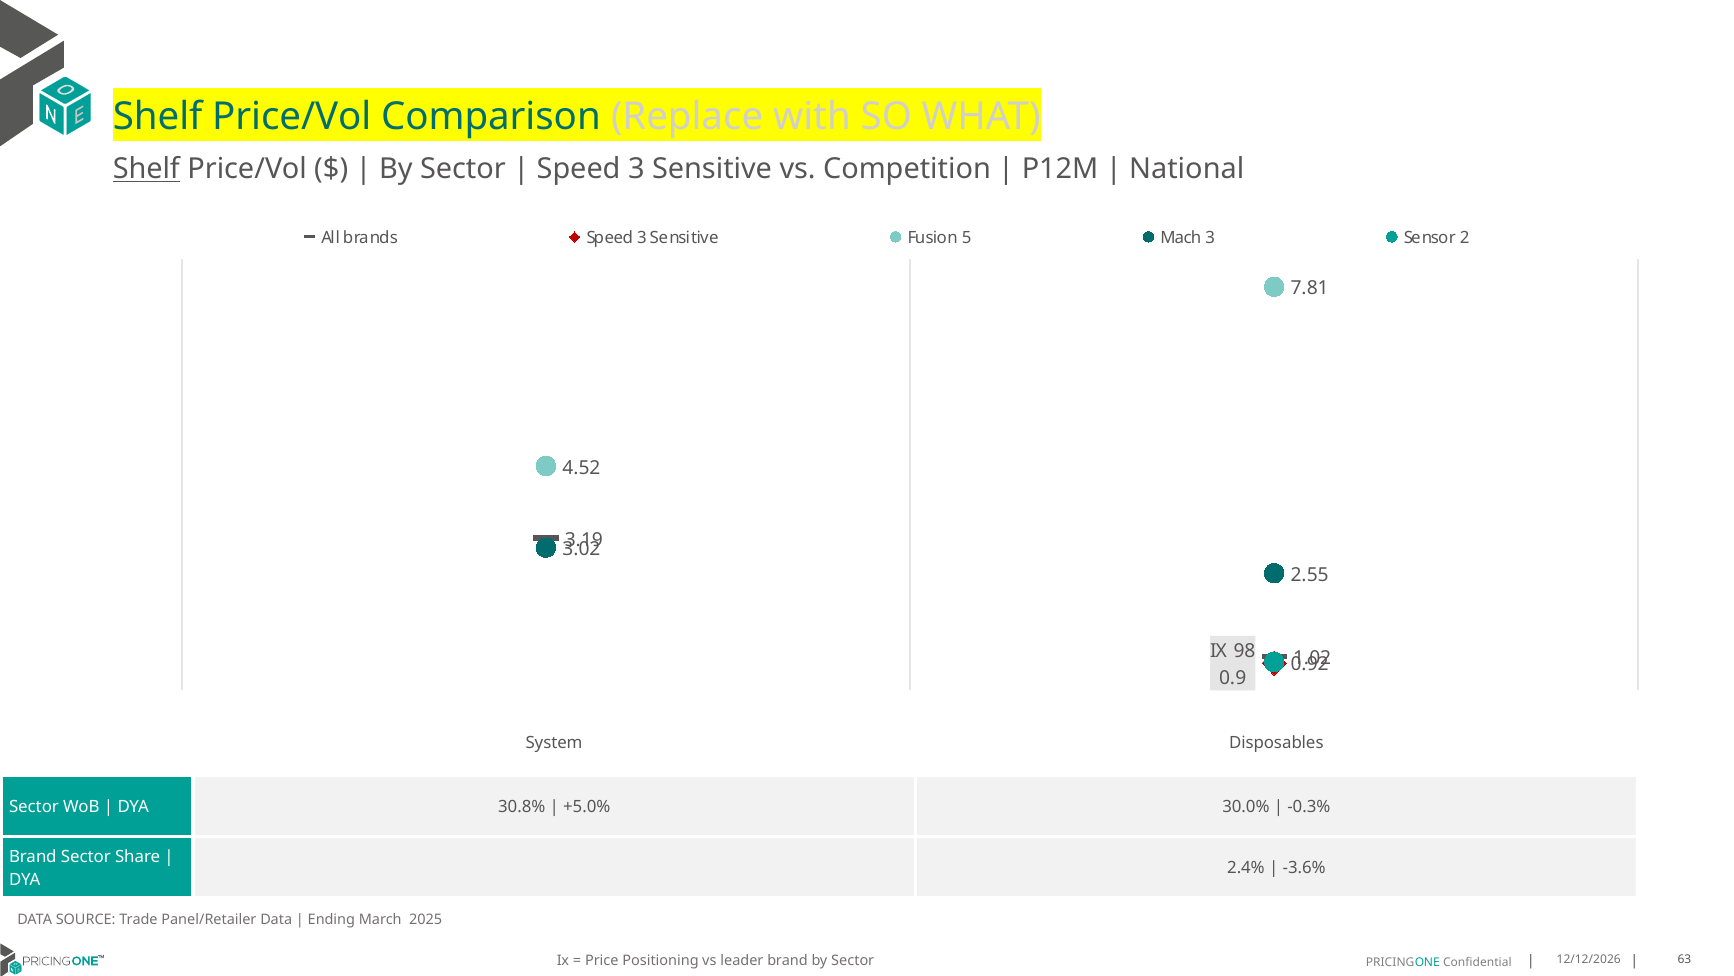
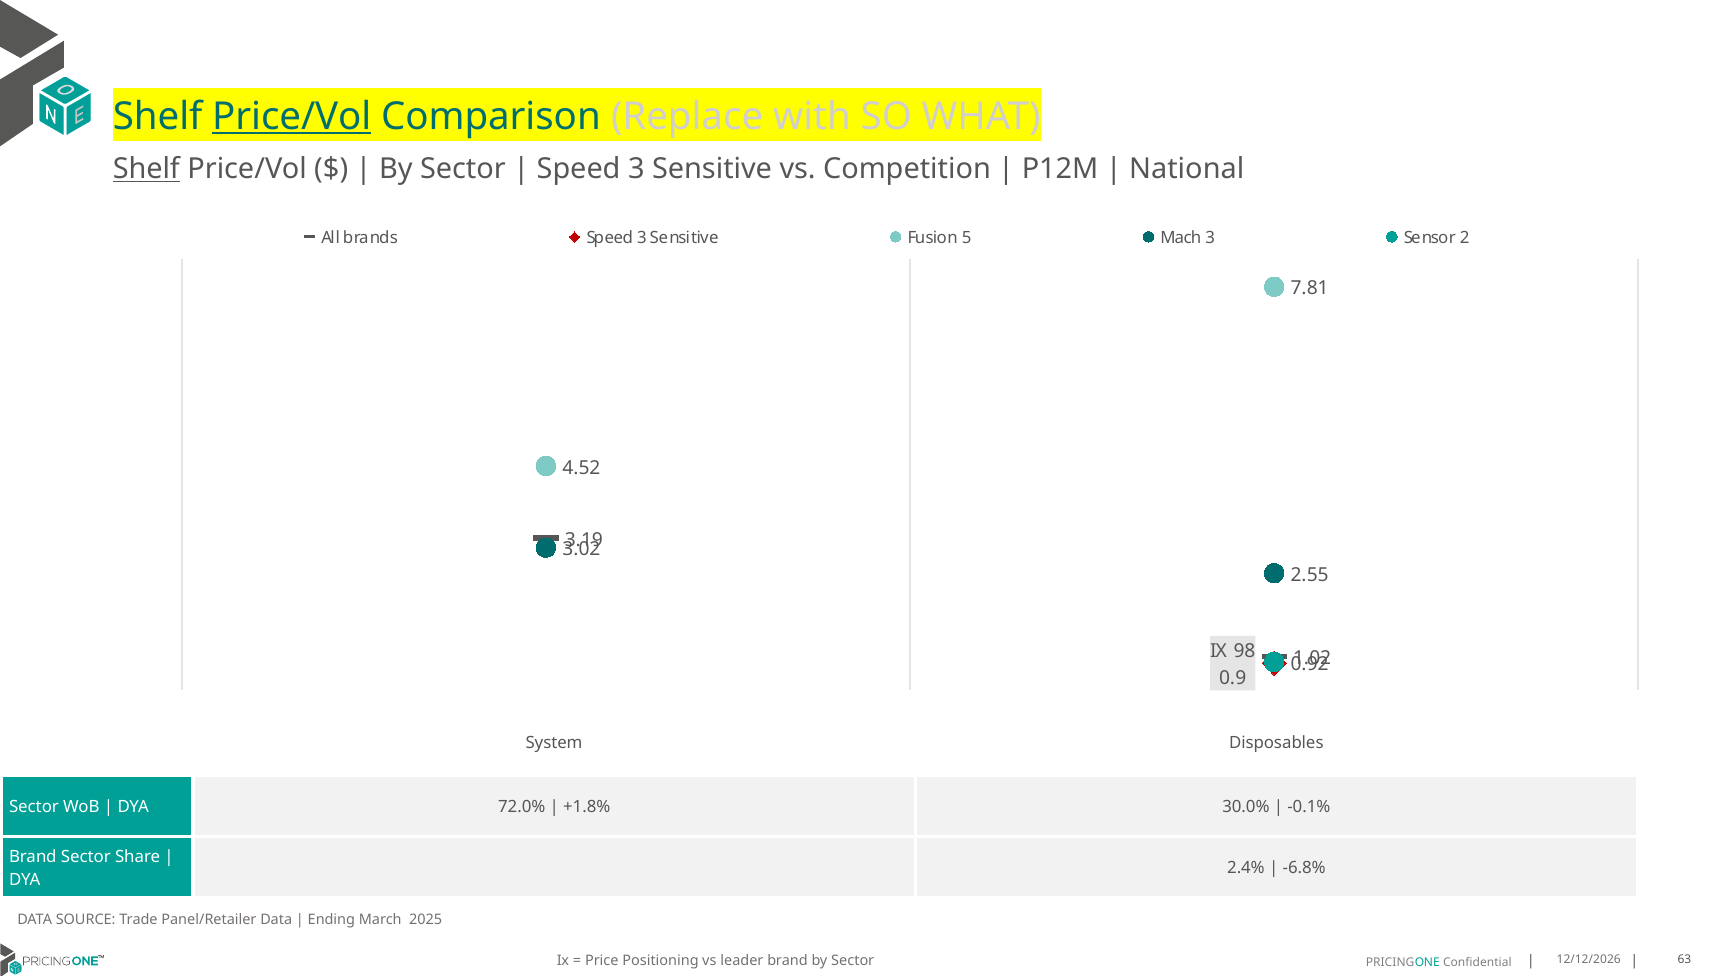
Price/Vol at (292, 117) underline: none -> present
30.8%: 30.8% -> 72.0%
+5.0%: +5.0% -> +1.8%
-0.3%: -0.3% -> -0.1%
-3.6%: -3.6% -> -6.8%
